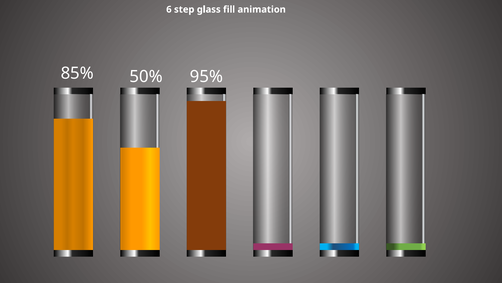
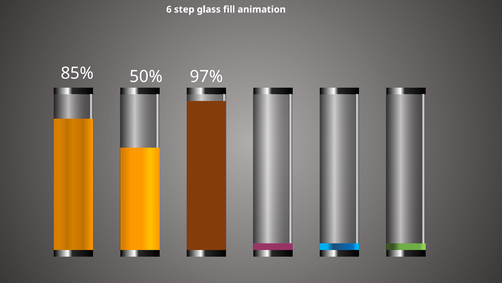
95%: 95% -> 97%
